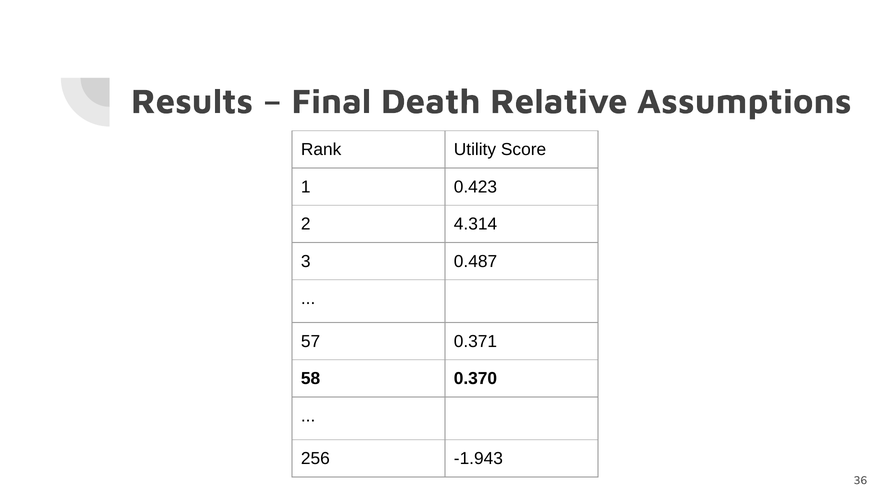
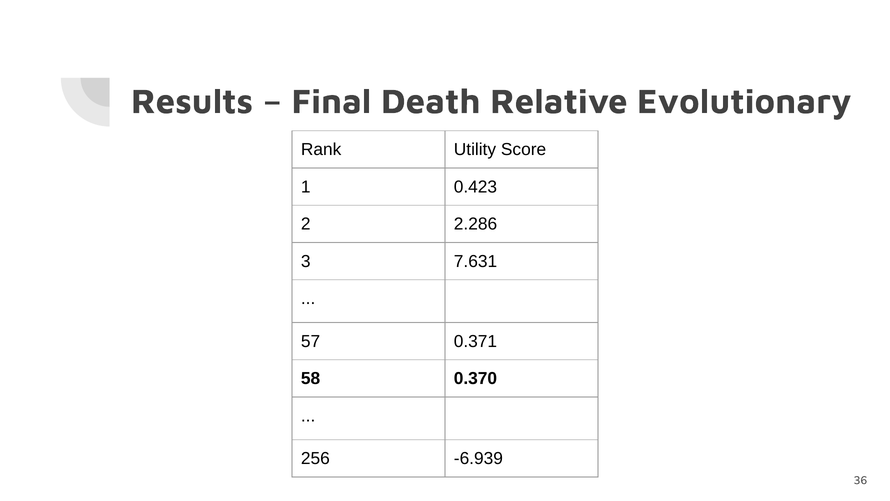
Assumptions: Assumptions -> Evolutionary
4.314: 4.314 -> 2.286
0.487: 0.487 -> 7.631
-1.943: -1.943 -> -6.939
